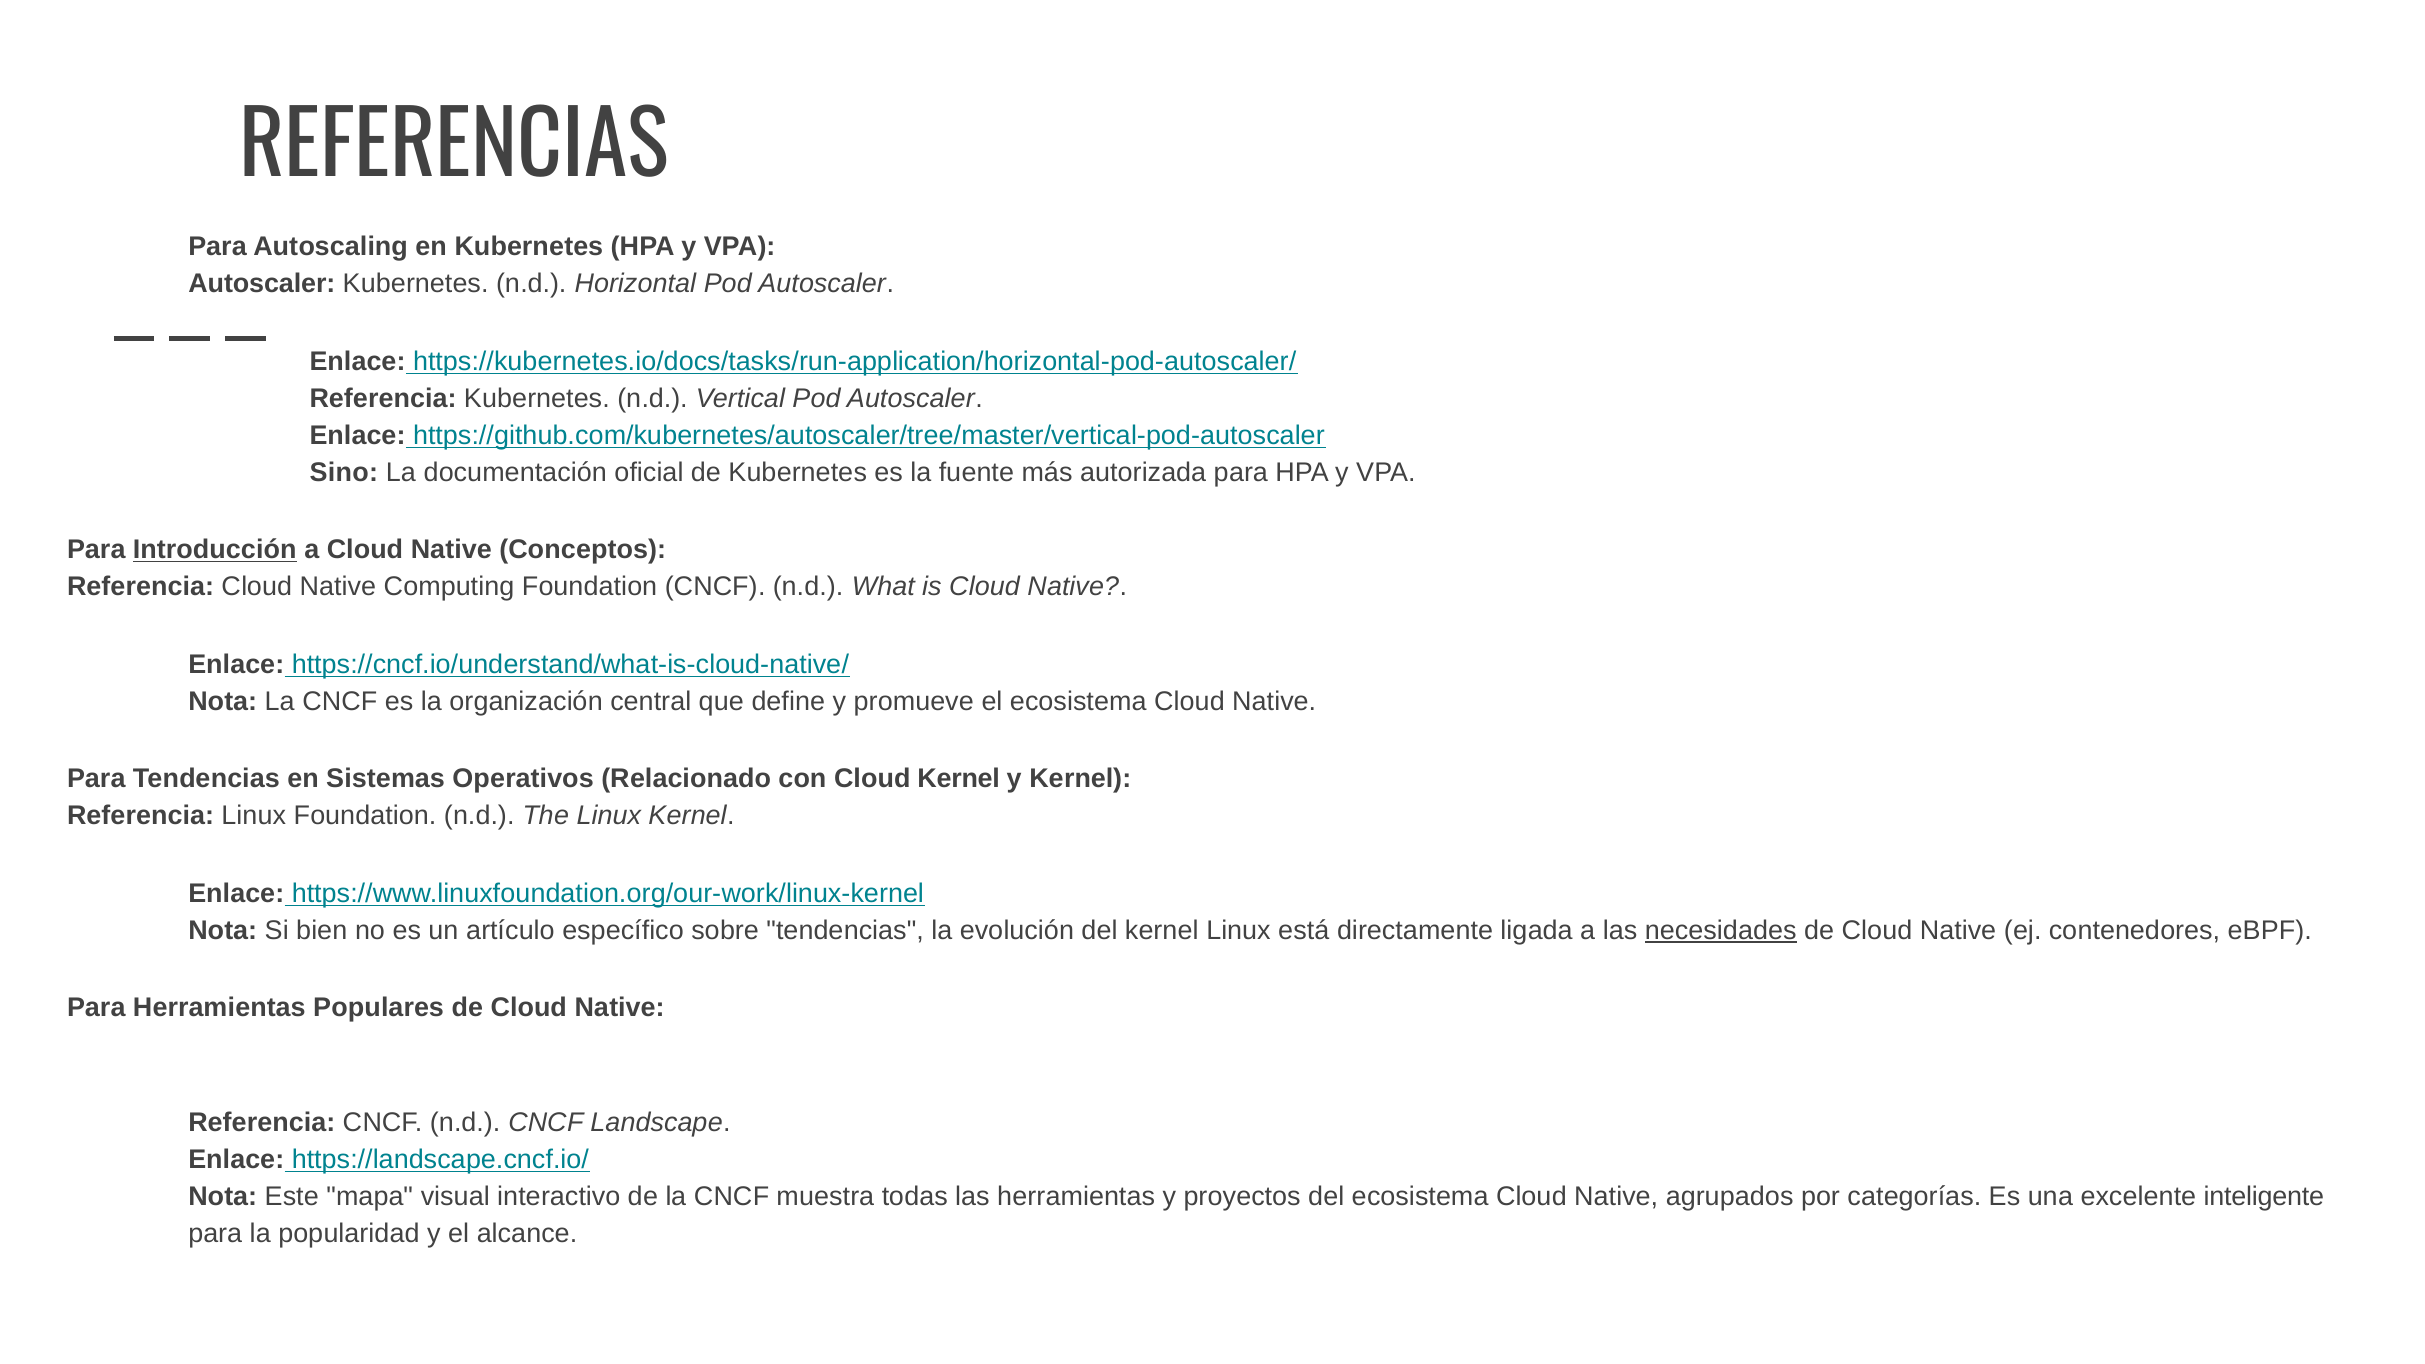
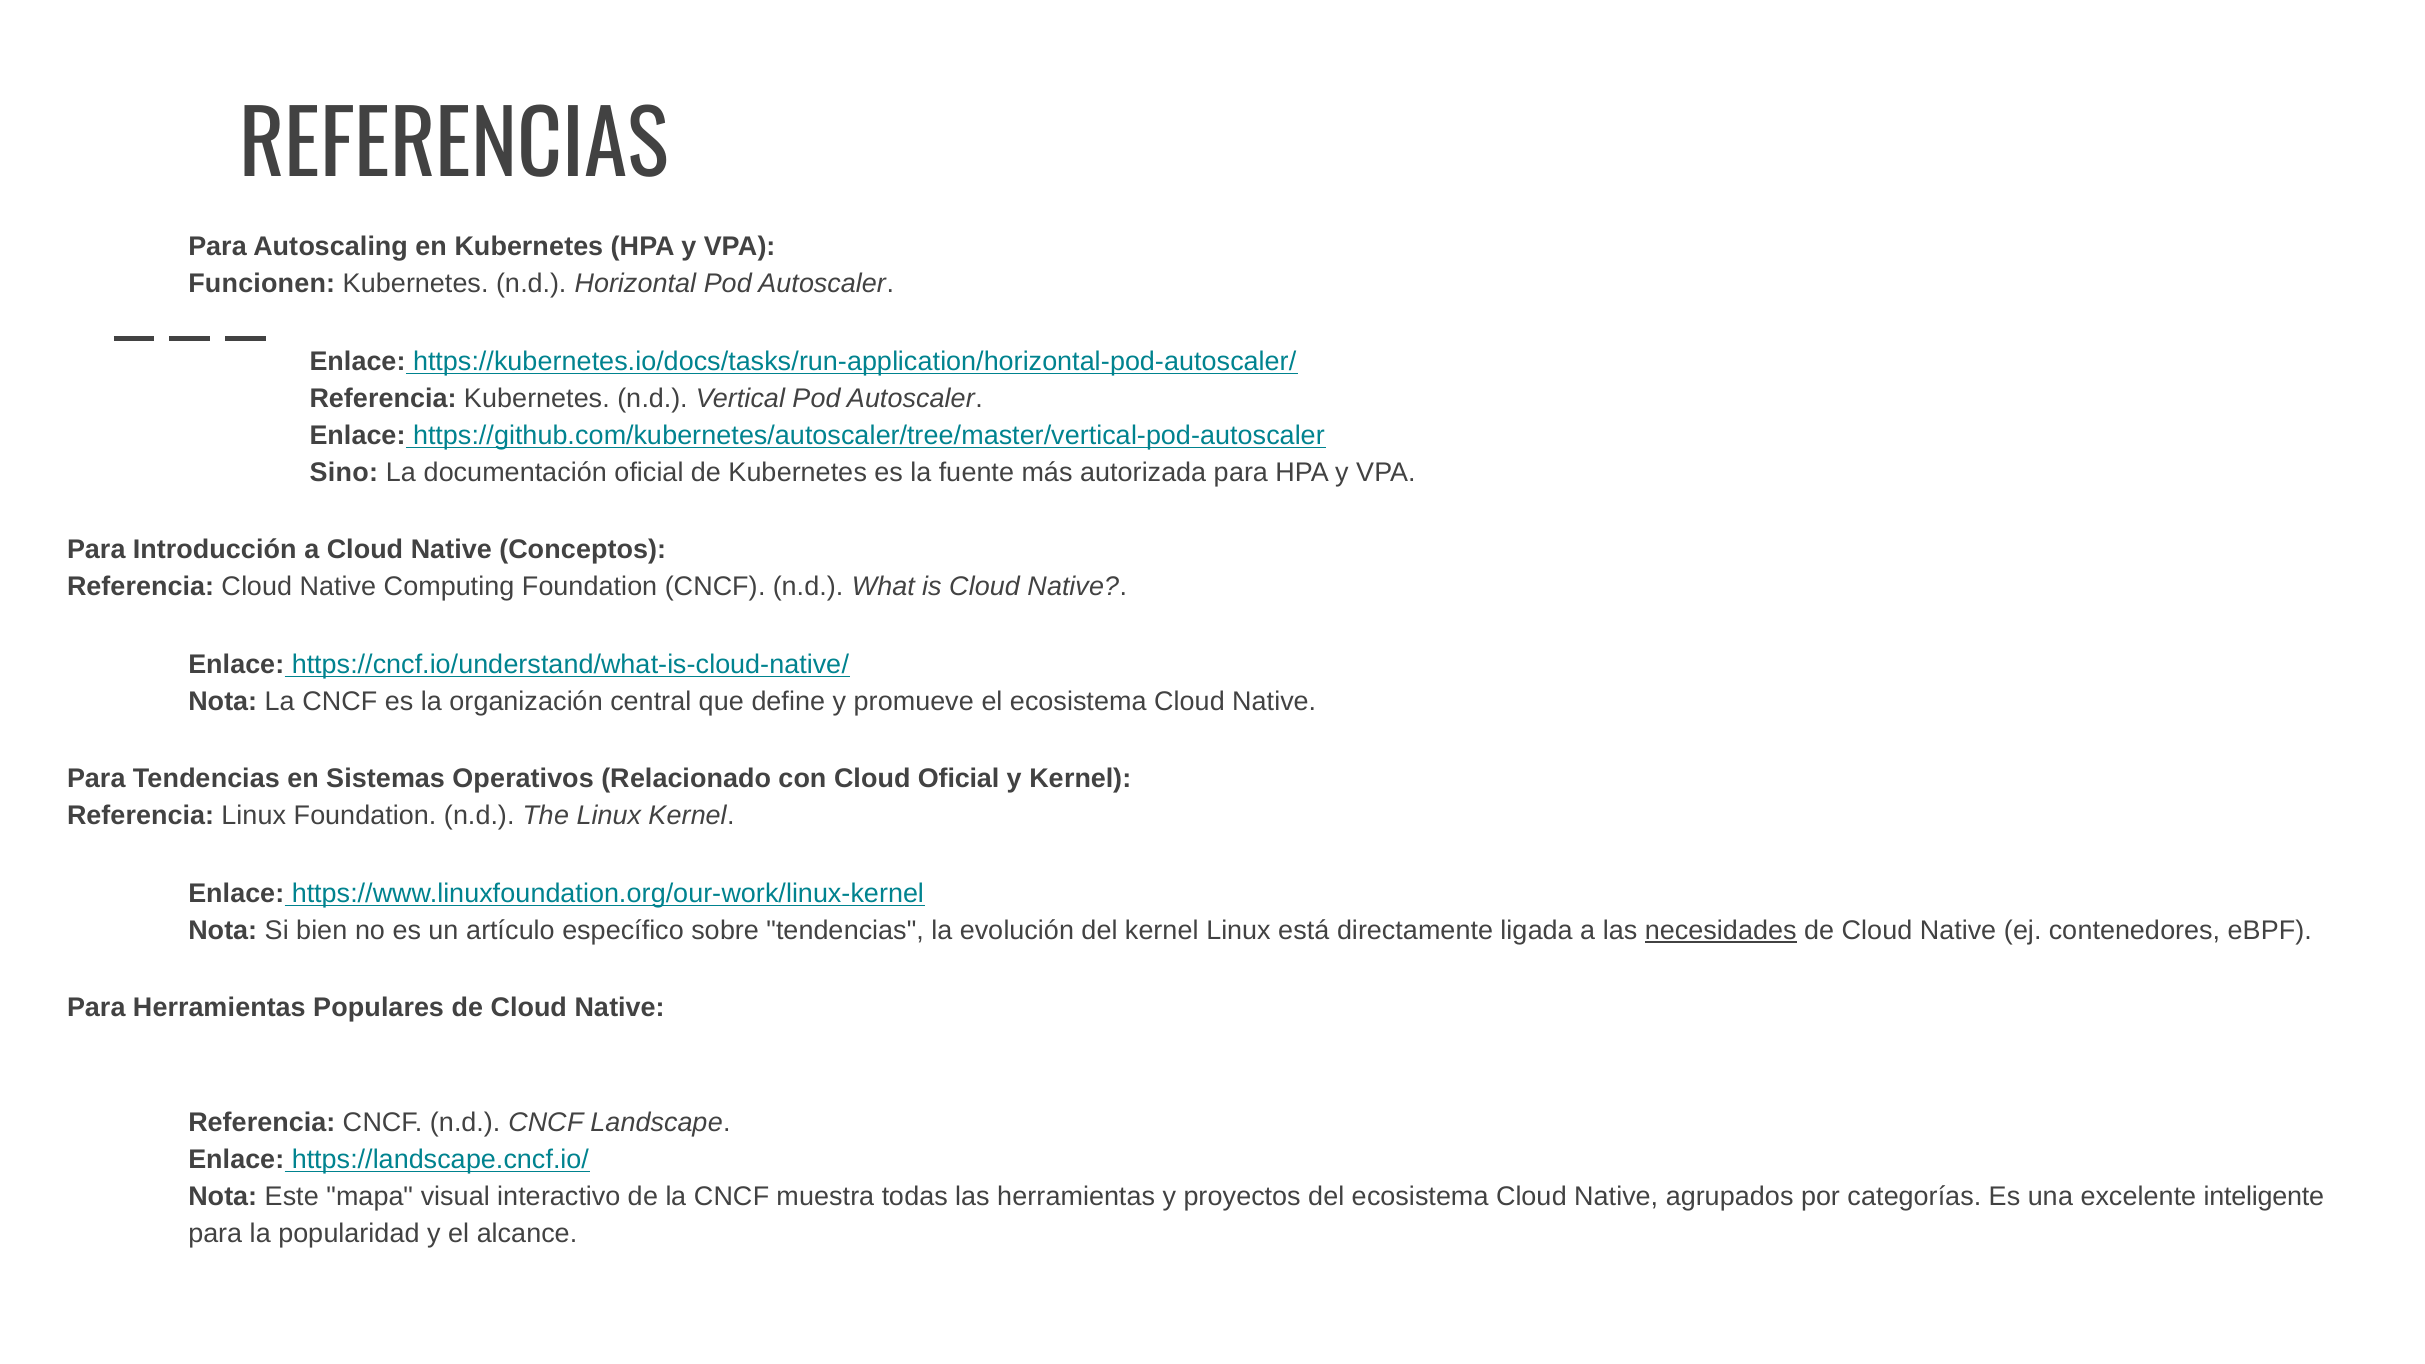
Autoscaler at (262, 284): Autoscaler -> Funcionen
Introducción underline: present -> none
Cloud Kernel: Kernel -> Oficial
